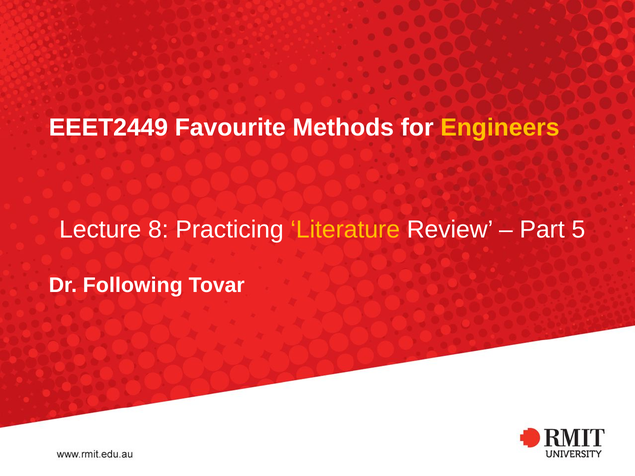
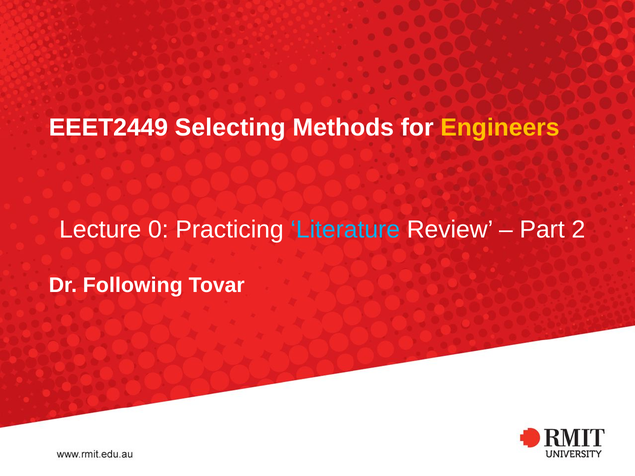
Favourite: Favourite -> Selecting
8: 8 -> 0
Literature colour: yellow -> light blue
5: 5 -> 2
